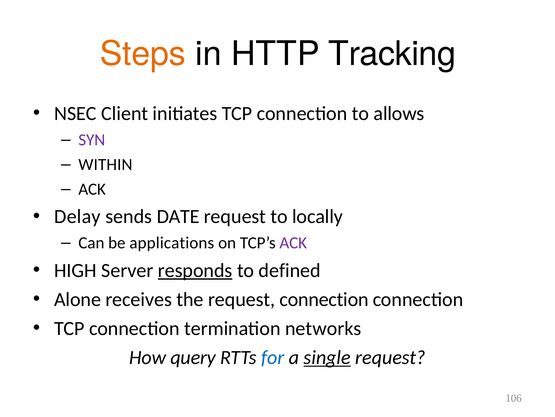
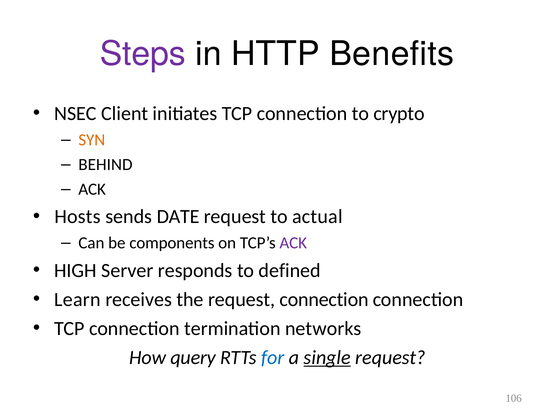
Steps colour: orange -> purple
Tracking: Tracking -> Benefits
allows: allows -> crypto
SYN colour: purple -> orange
WITHIN: WITHIN -> BEHIND
Delay: Delay -> Hosts
locally: locally -> actual
applications: applications -> components
responds underline: present -> none
Alone: Alone -> Learn
